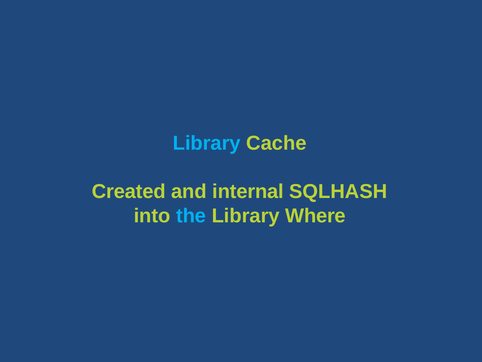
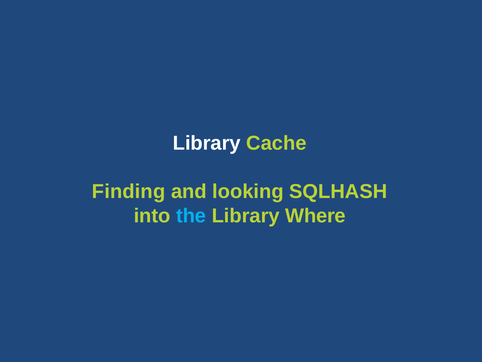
Library at (207, 143) colour: light blue -> white
Created: Created -> Finding
internal: internal -> looking
